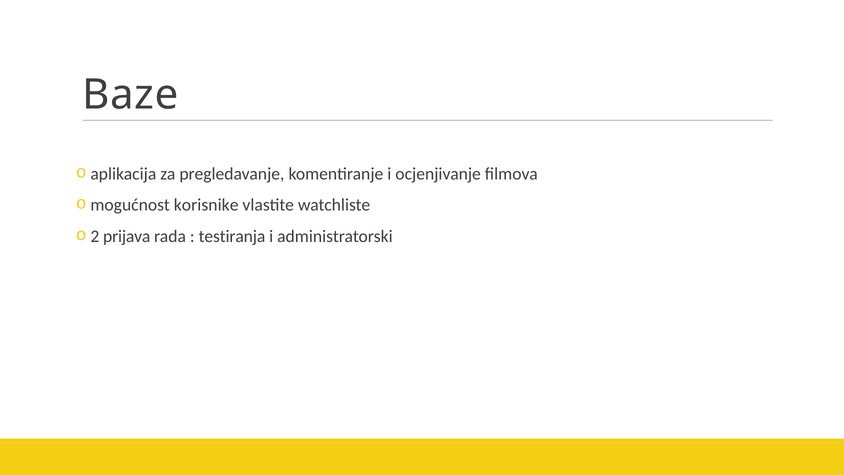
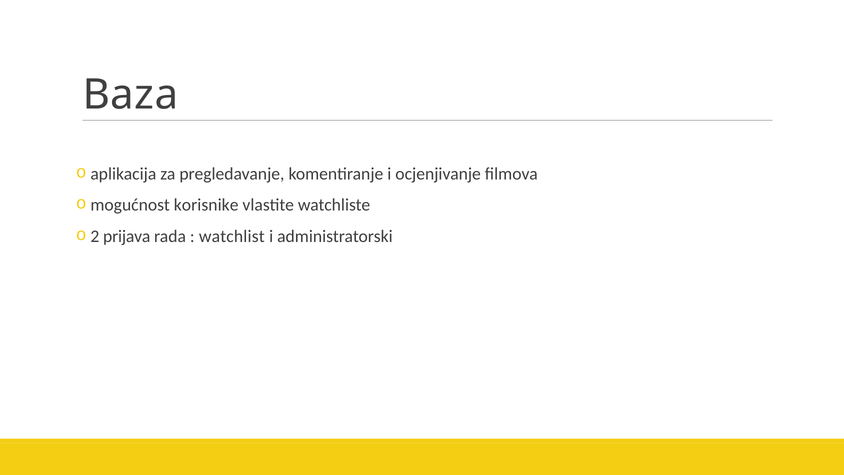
Baze: Baze -> Baza
testiranja: testiranja -> watchlist
